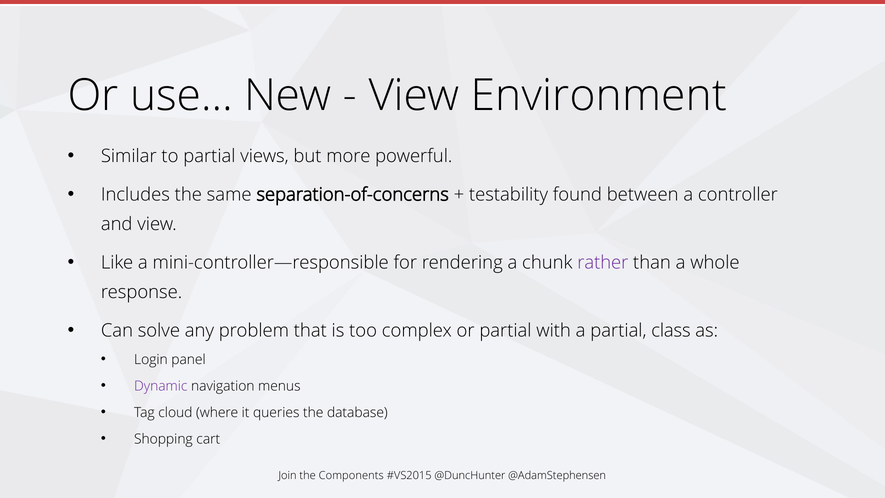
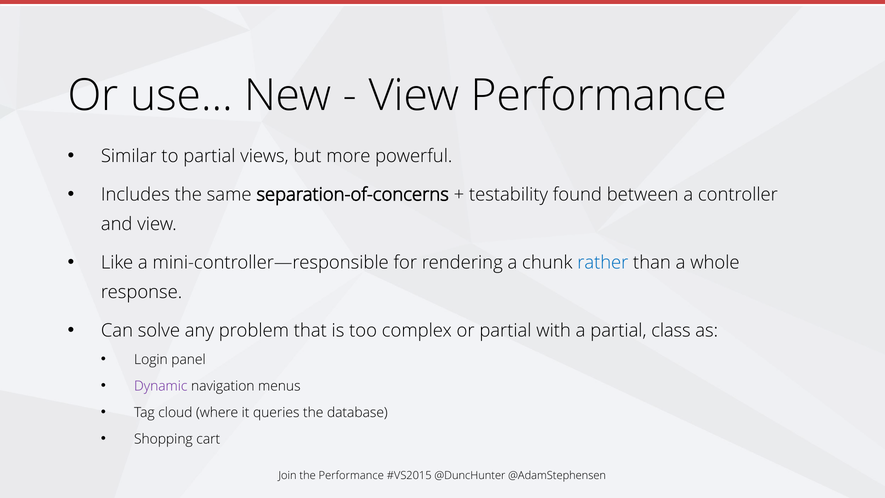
View Environment: Environment -> Performance
rather colour: purple -> blue
the Components: Components -> Performance
